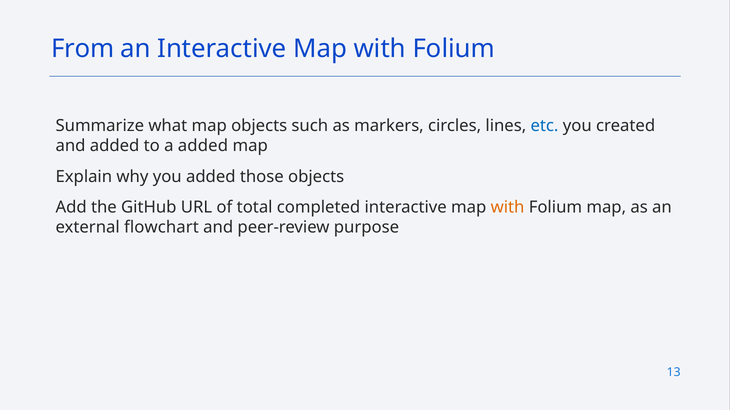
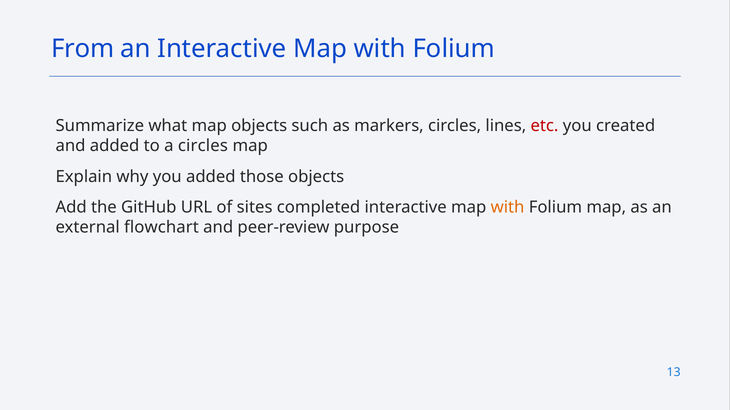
etc colour: blue -> red
a added: added -> circles
total: total -> sites
